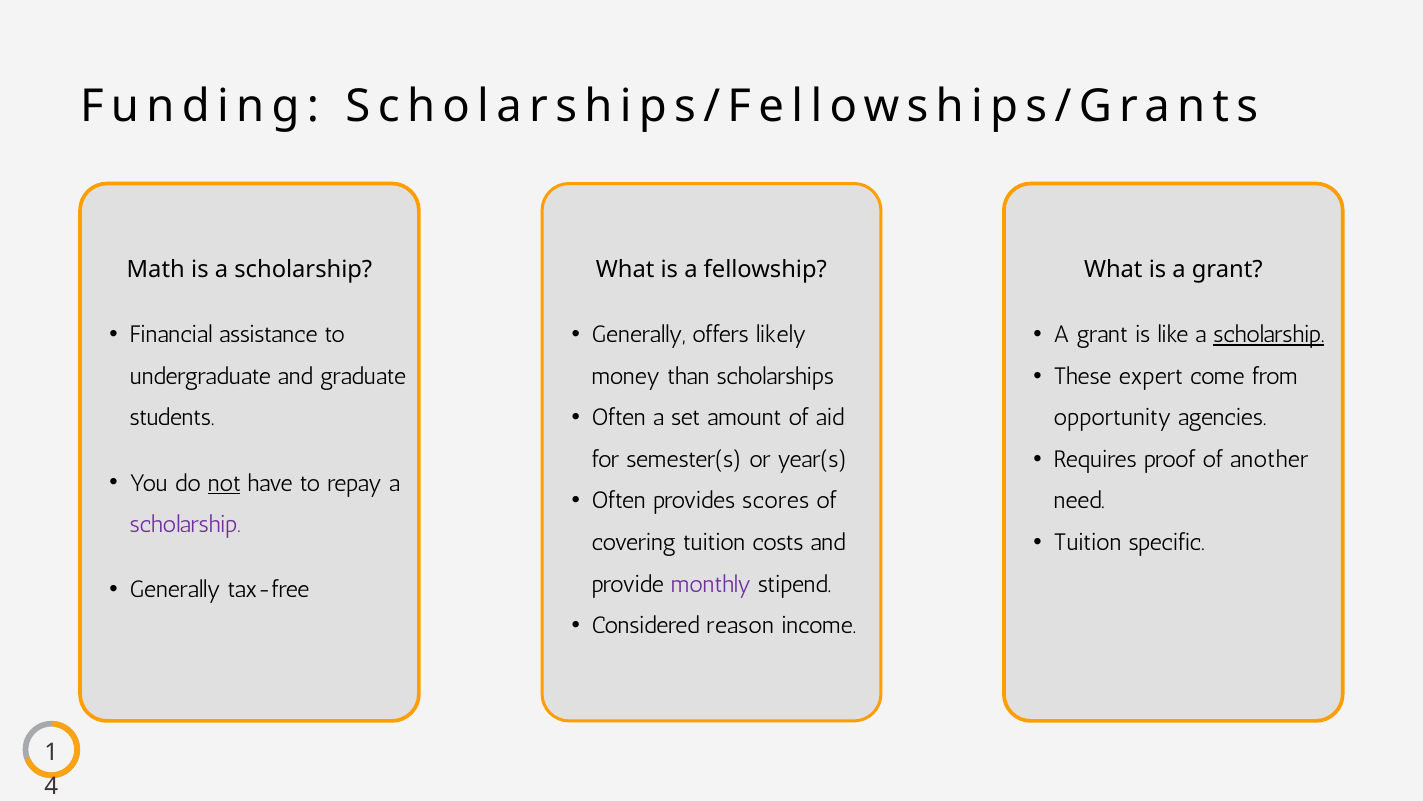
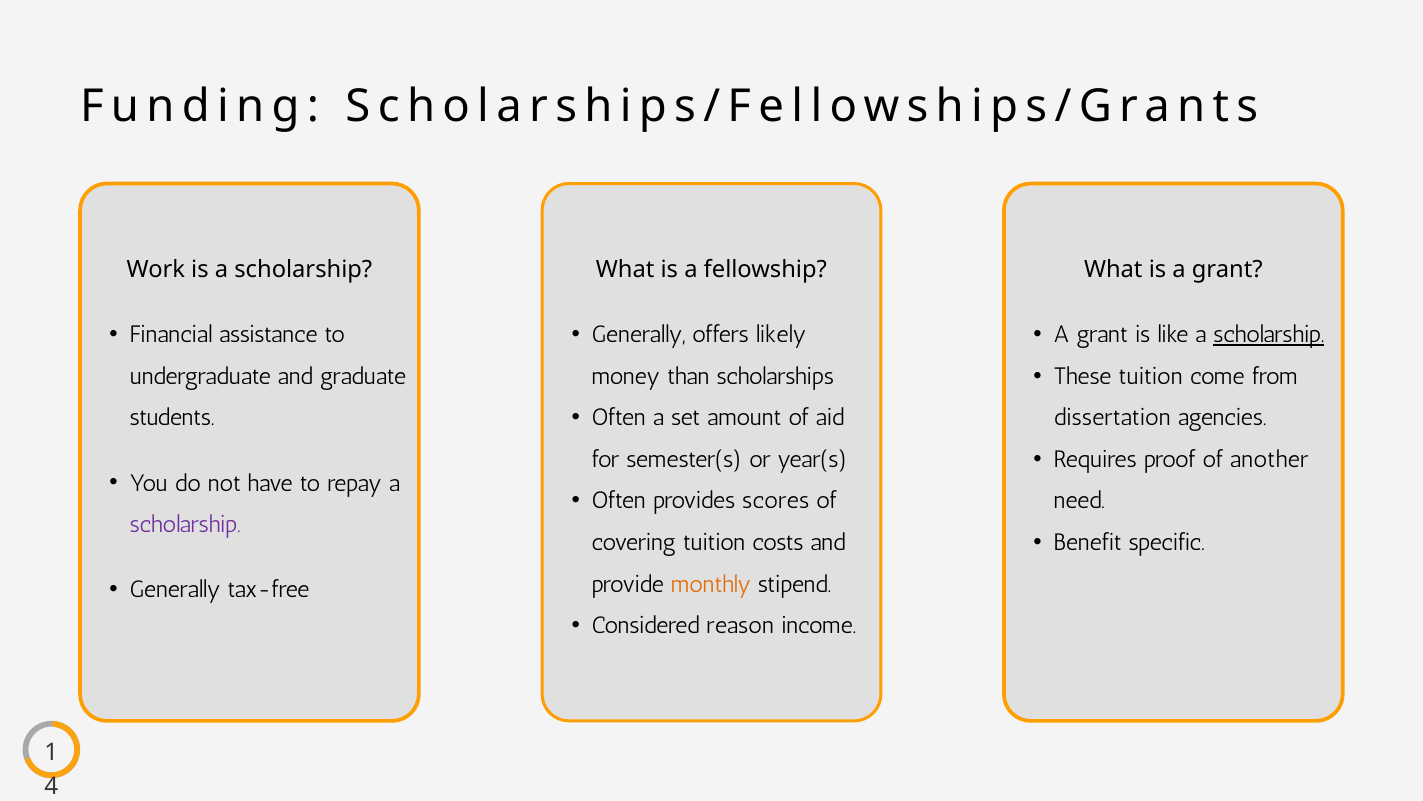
Math: Math -> Work
These expert: expert -> tuition
opportunity: opportunity -> dissertation
not underline: present -> none
Tuition at (1088, 542): Tuition -> Benefit
monthly colour: purple -> orange
